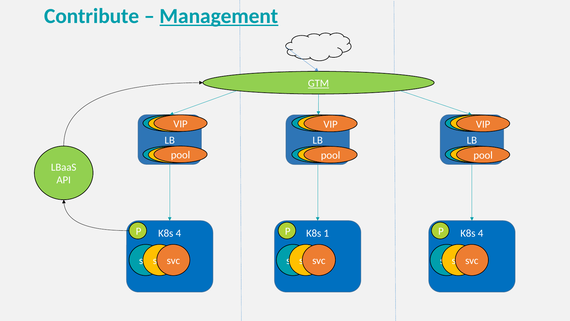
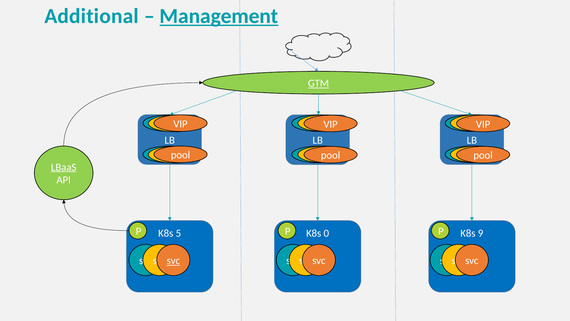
Contribute: Contribute -> Additional
LBaaS underline: none -> present
4 at (178, 233): 4 -> 5
1: 1 -> 0
4 at (481, 233): 4 -> 9
svc at (173, 260) underline: none -> present
